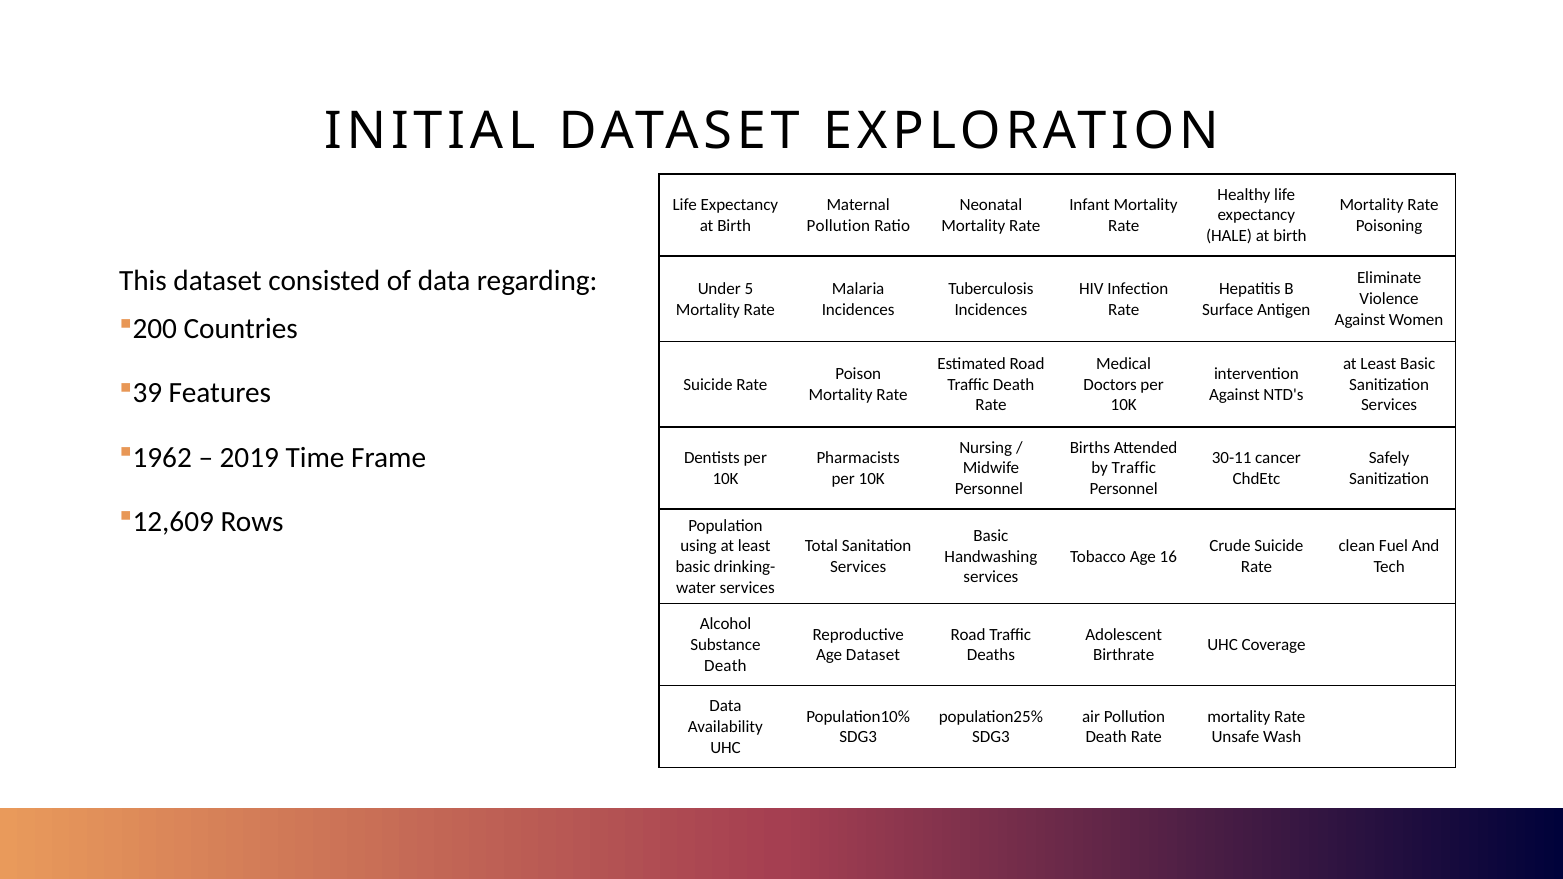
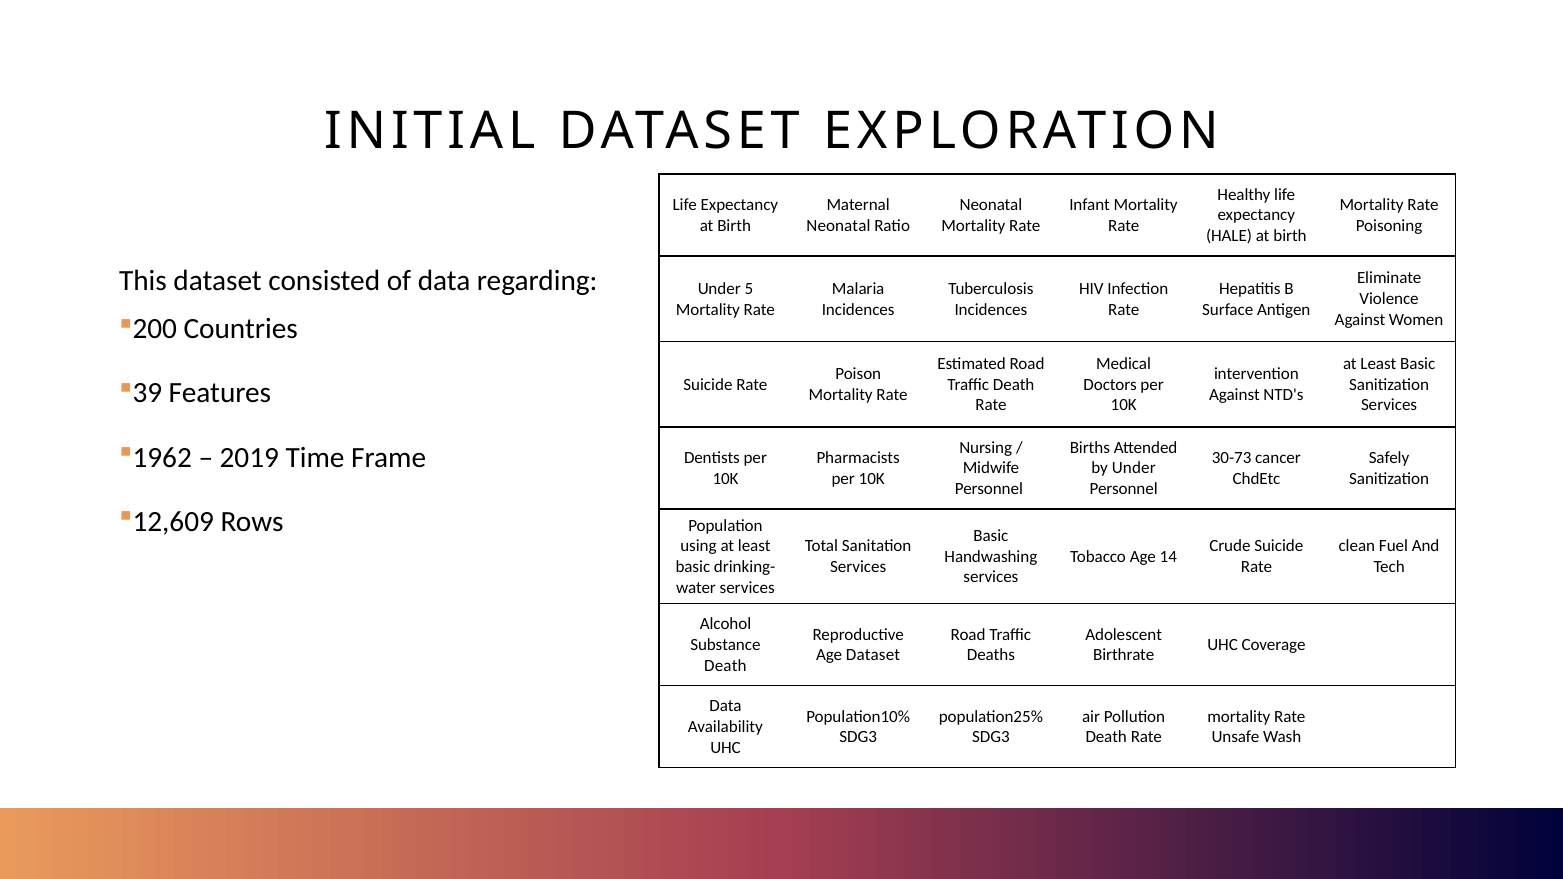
Pollution at (838, 226): Pollution -> Neonatal
30-11: 30-11 -> 30-73
by Traffic: Traffic -> Under
16: 16 -> 14
